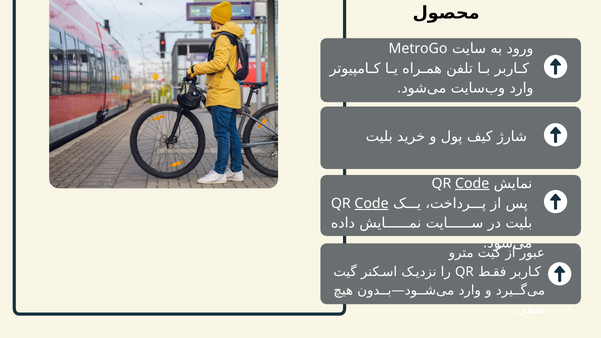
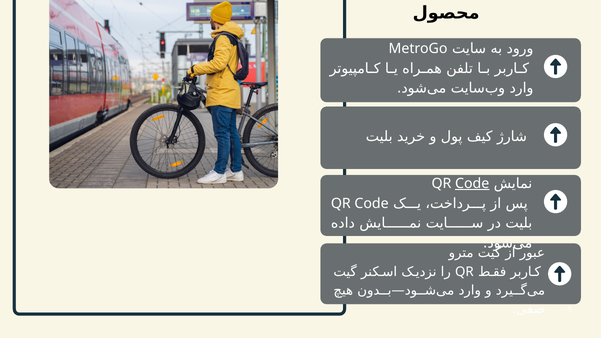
Code at (372, 203) underline: present -> none
